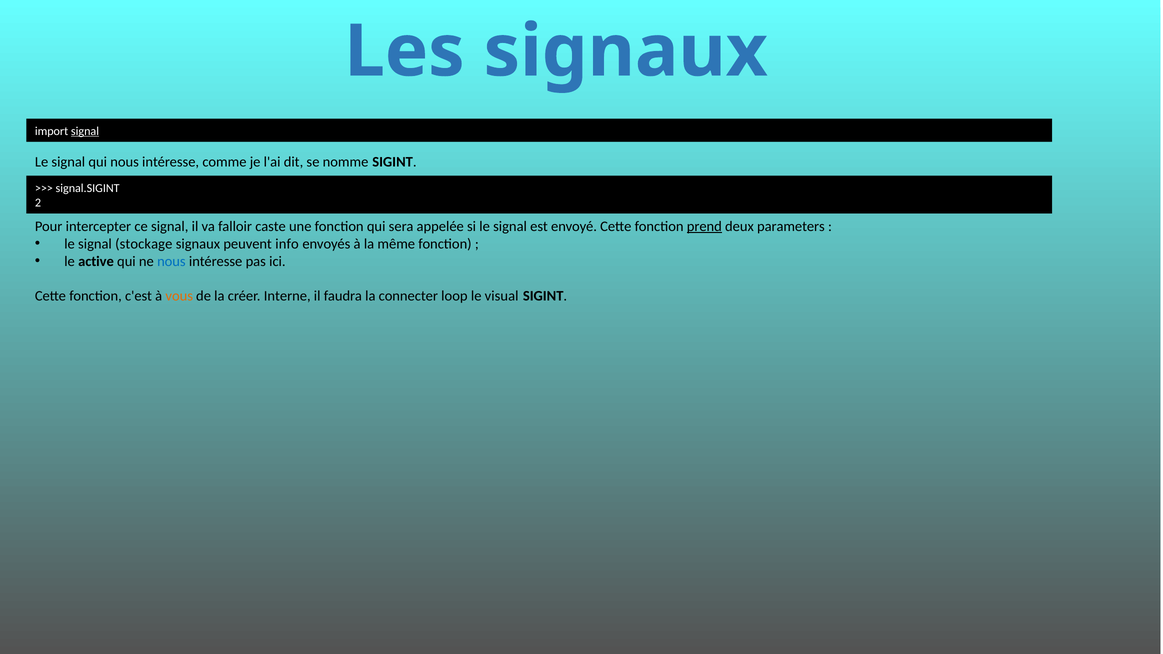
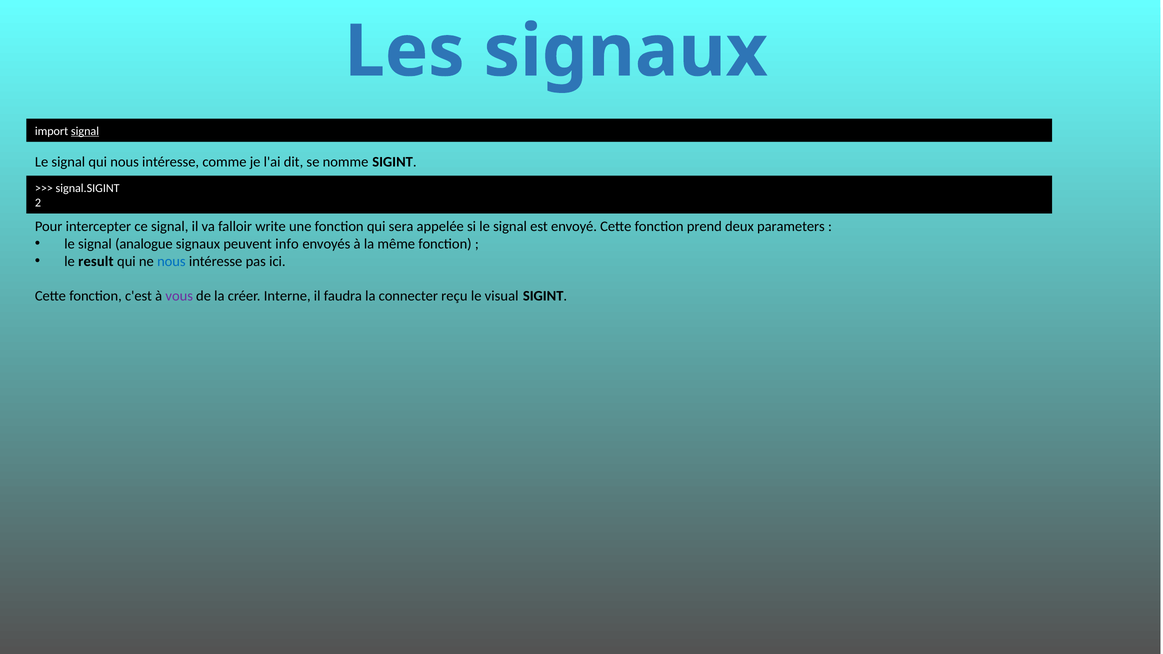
caste: caste -> write
prend underline: present -> none
stockage: stockage -> analogue
active: active -> result
vous colour: orange -> purple
loop: loop -> reçu
